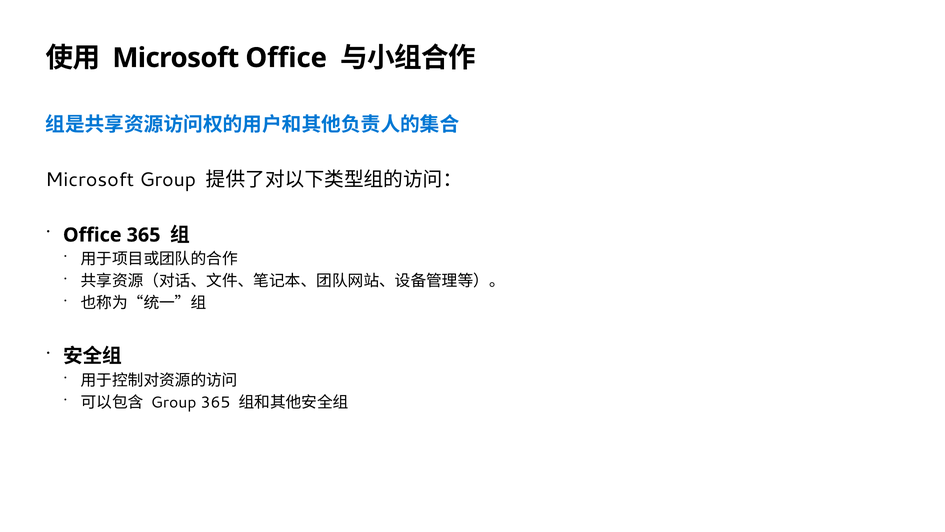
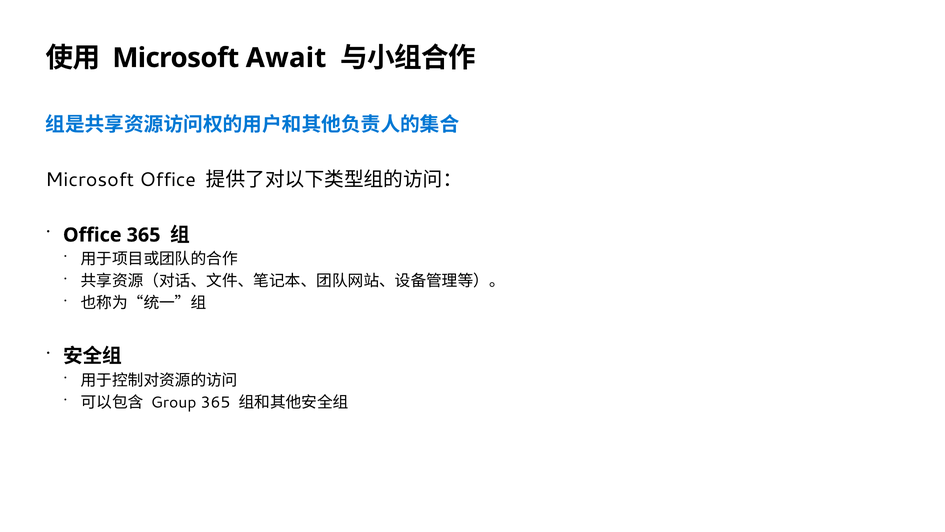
Microsoft Office: Office -> Await
Microsoft Group: Group -> Office
